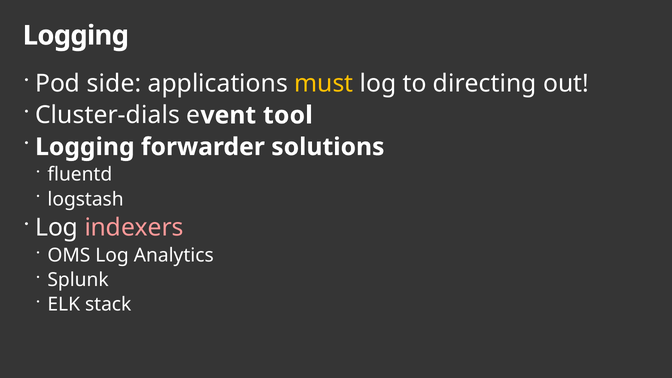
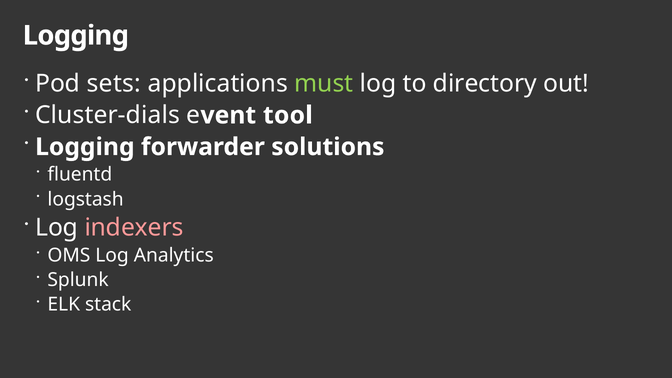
side: side -> sets
must colour: yellow -> light green
directing: directing -> directory
